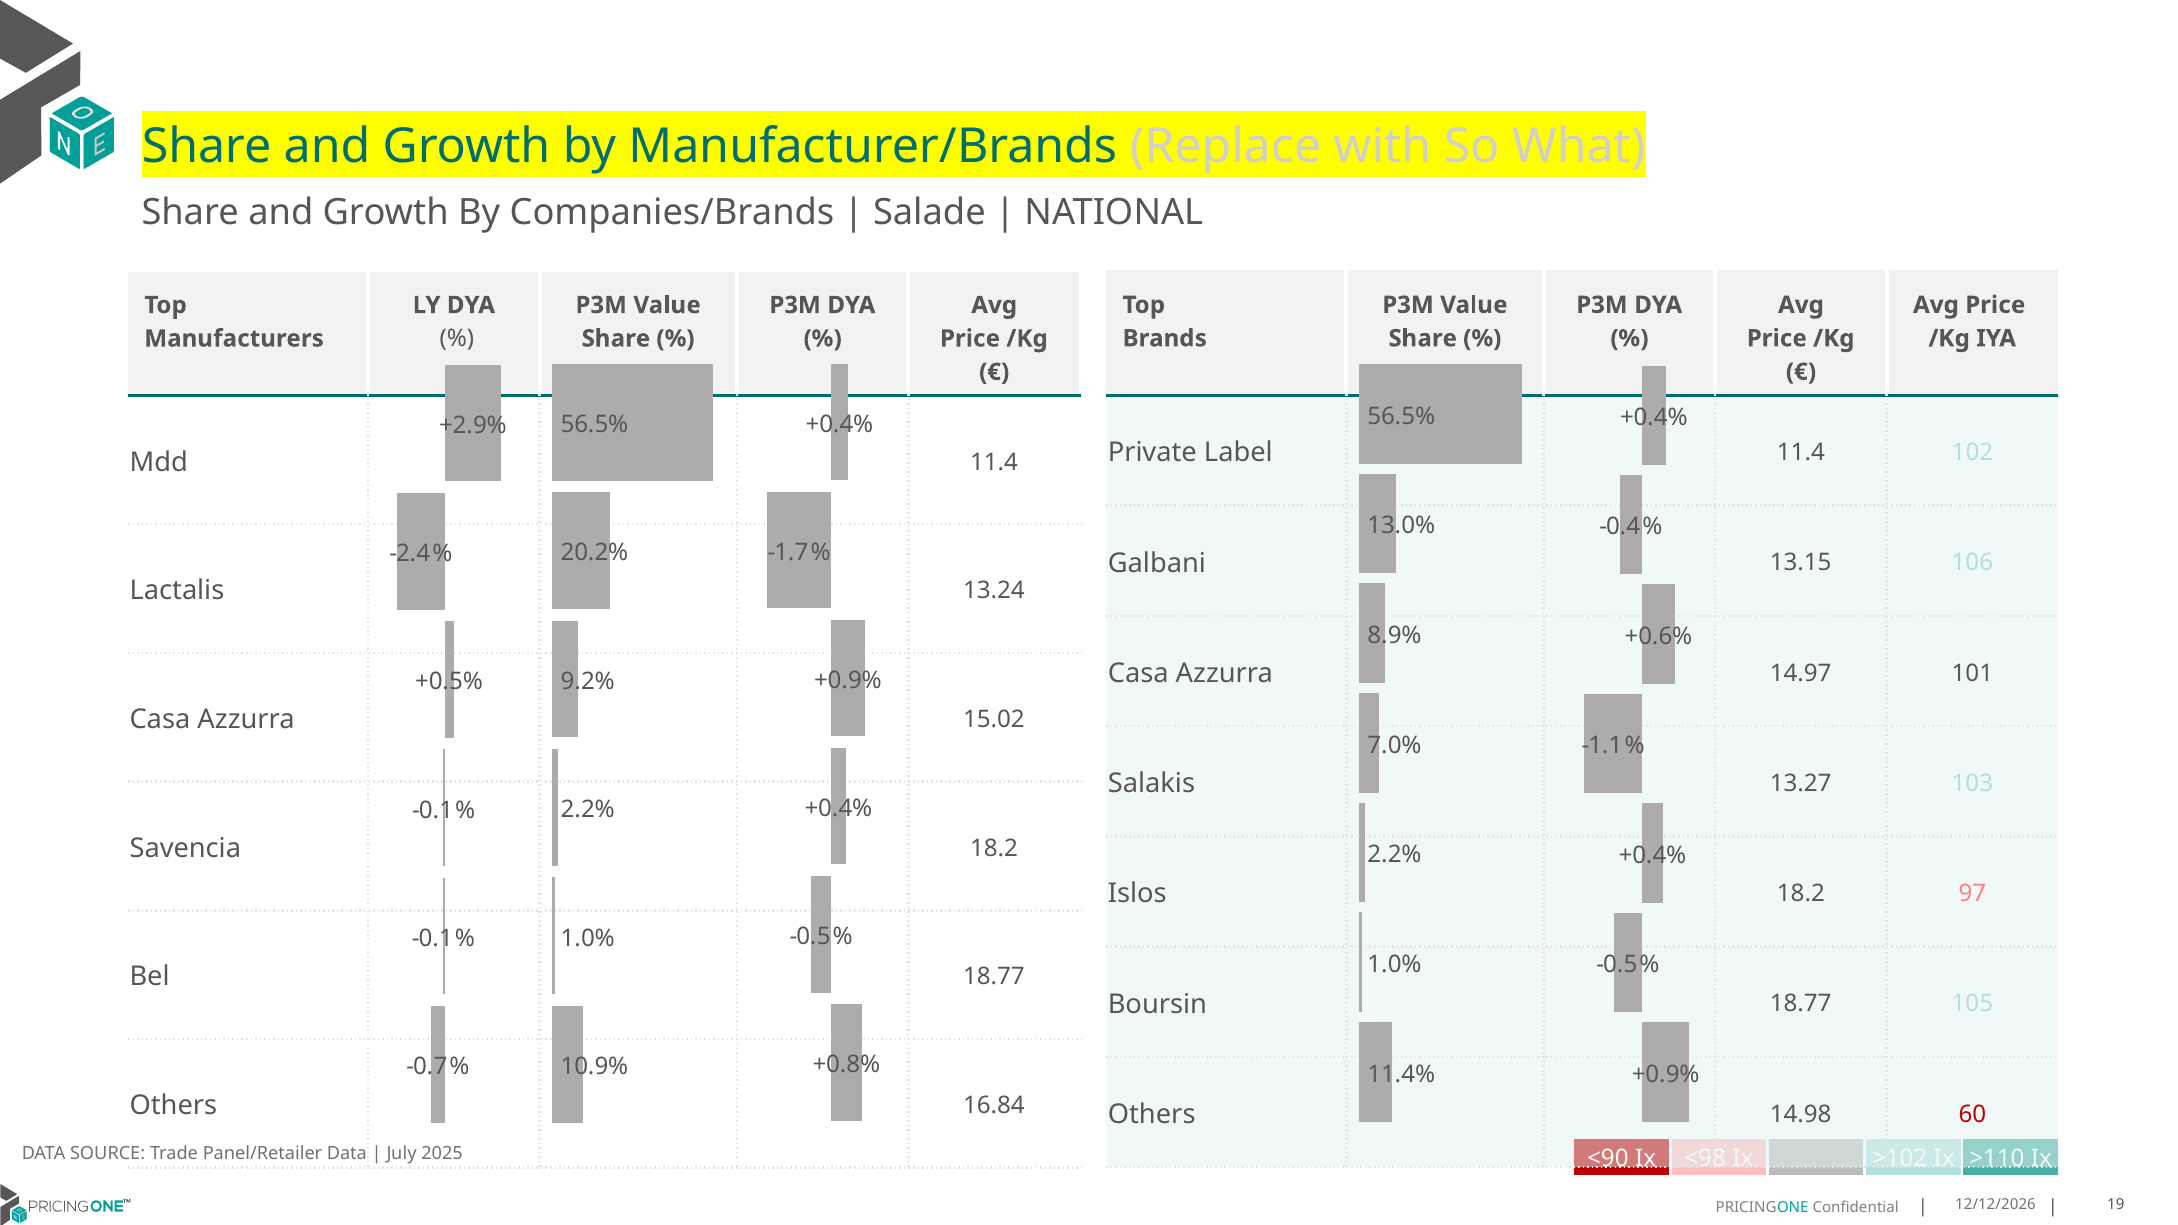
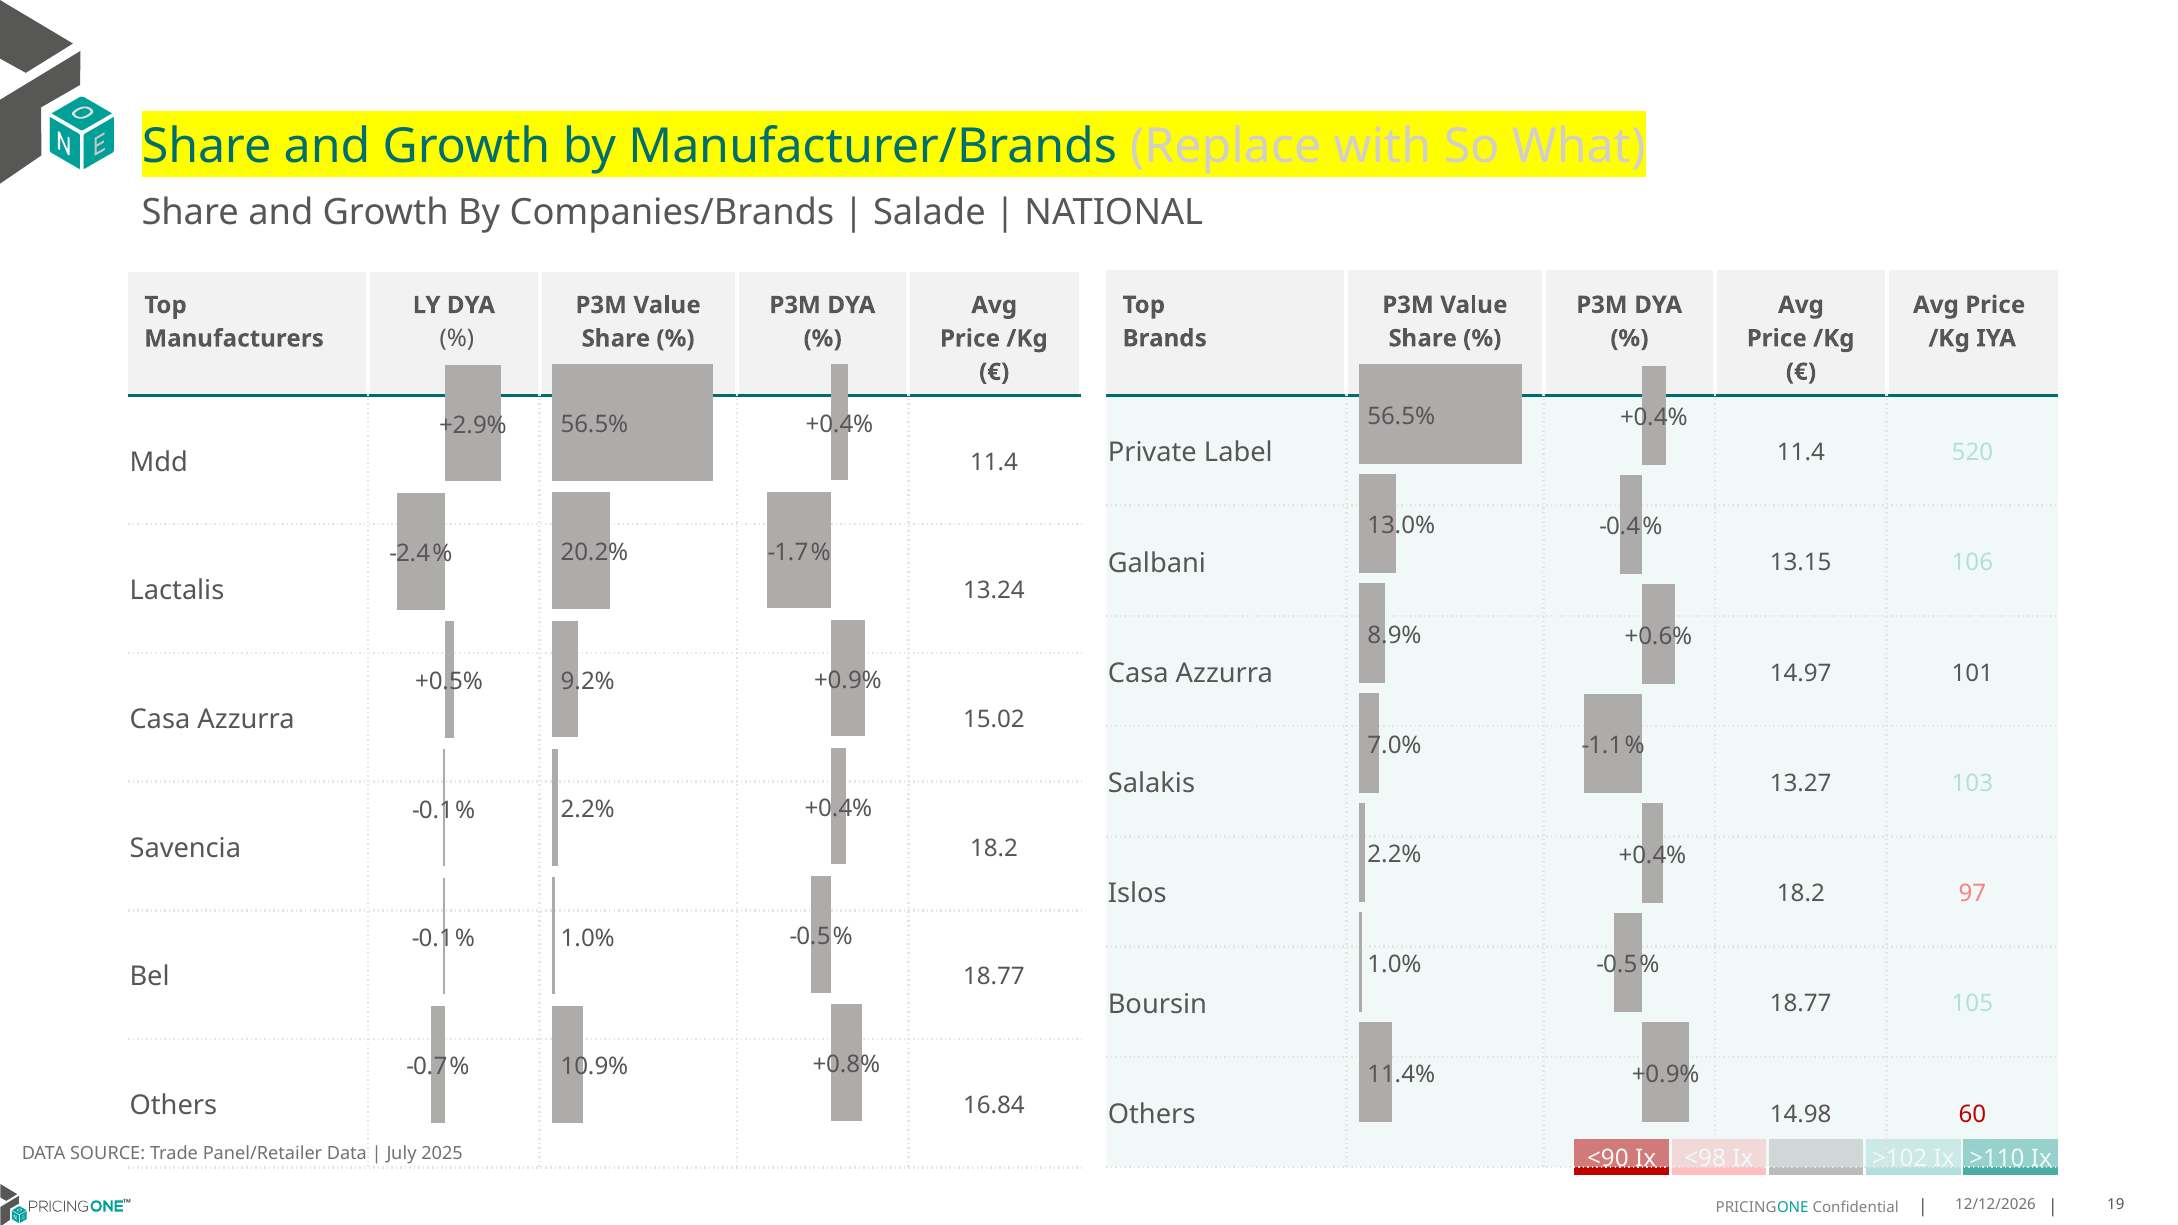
102: 102 -> 520
